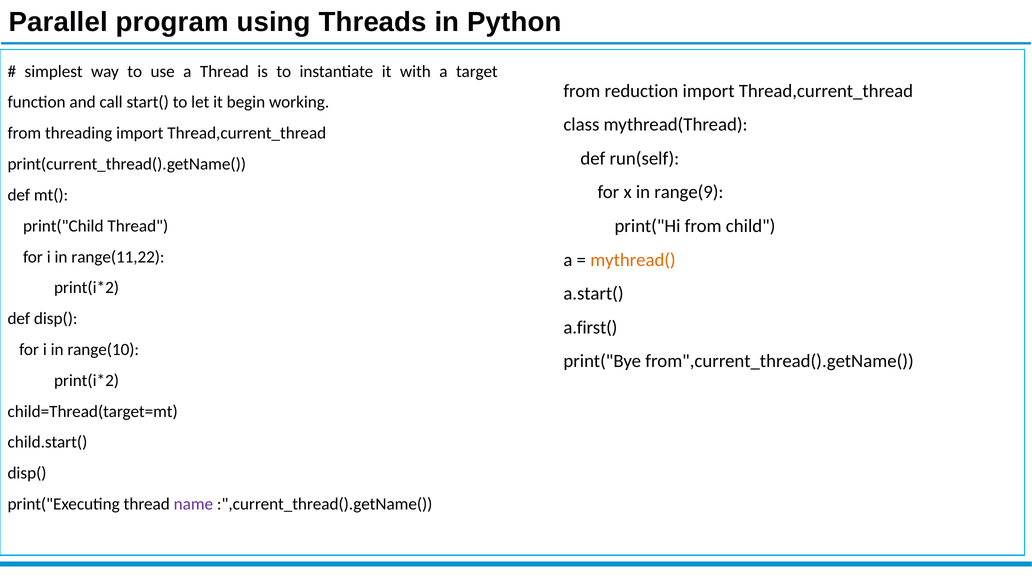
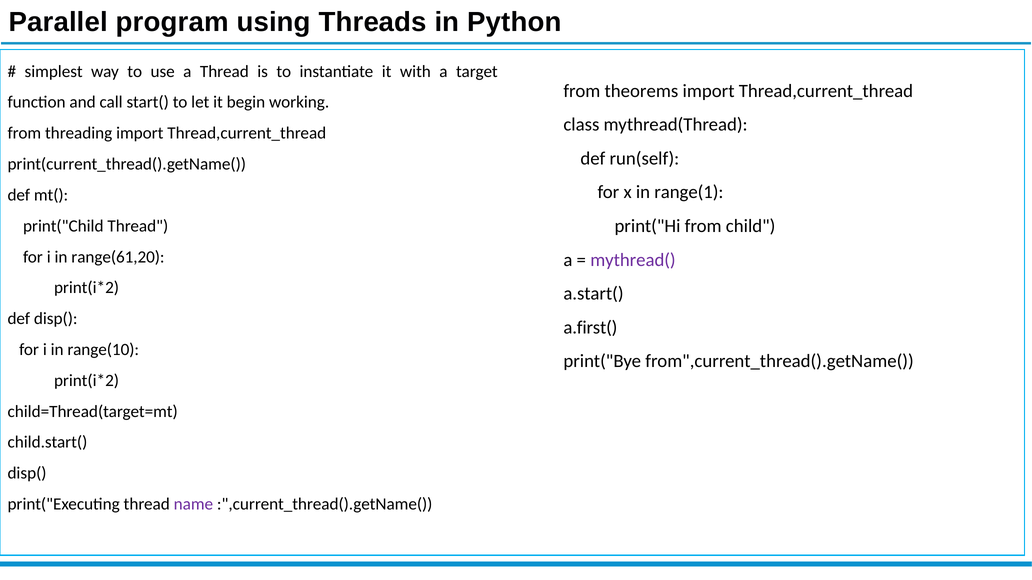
reduction: reduction -> theorems
range(9: range(9 -> range(1
range(11,22: range(11,22 -> range(61,20
mythread( colour: orange -> purple
